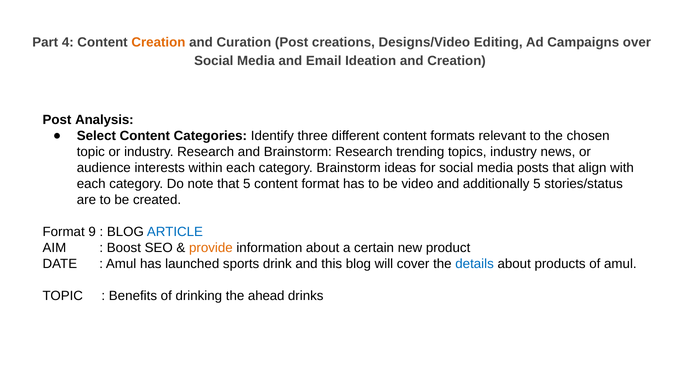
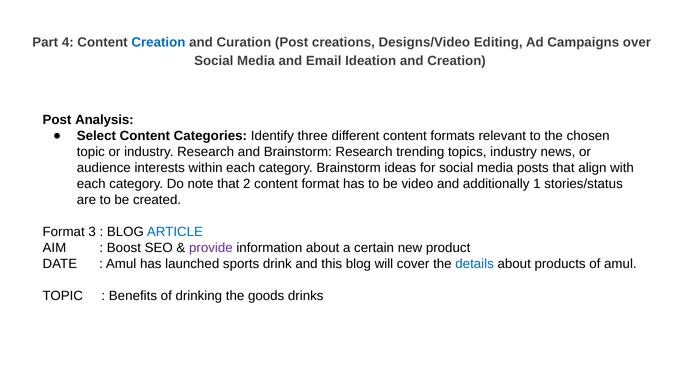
Creation at (158, 42) colour: orange -> blue
that 5: 5 -> 2
additionally 5: 5 -> 1
9: 9 -> 3
provide colour: orange -> purple
ahead: ahead -> goods
